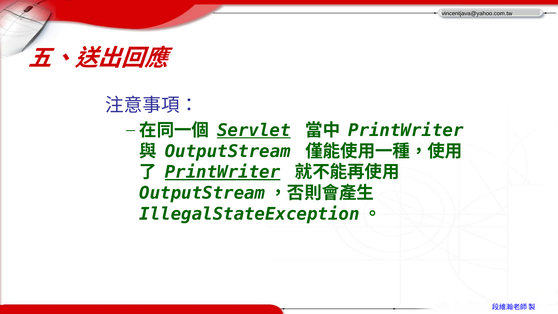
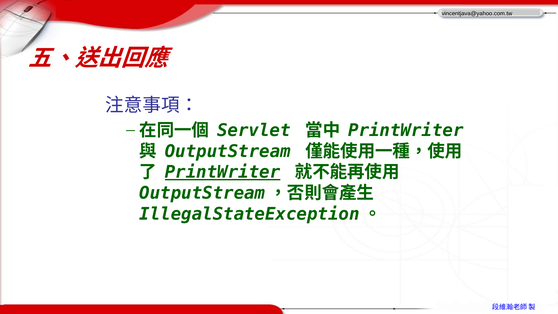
Servlet underline: present -> none
